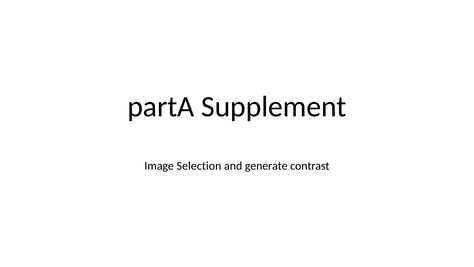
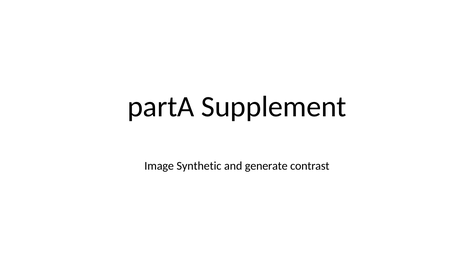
Selection: Selection -> Synthetic
